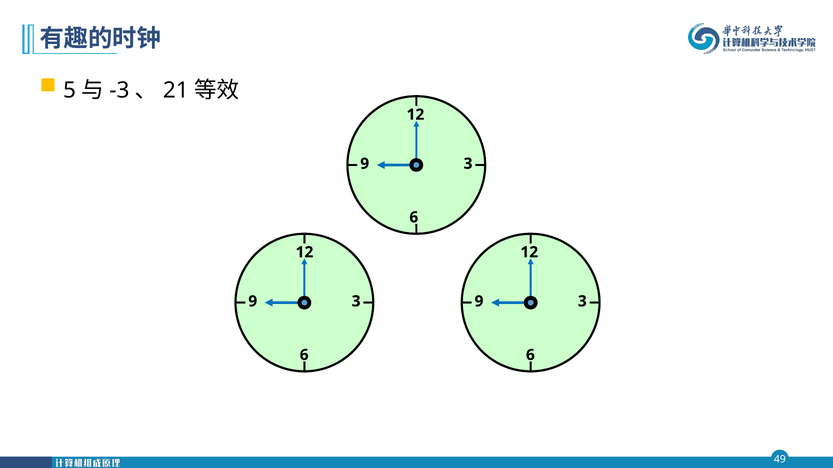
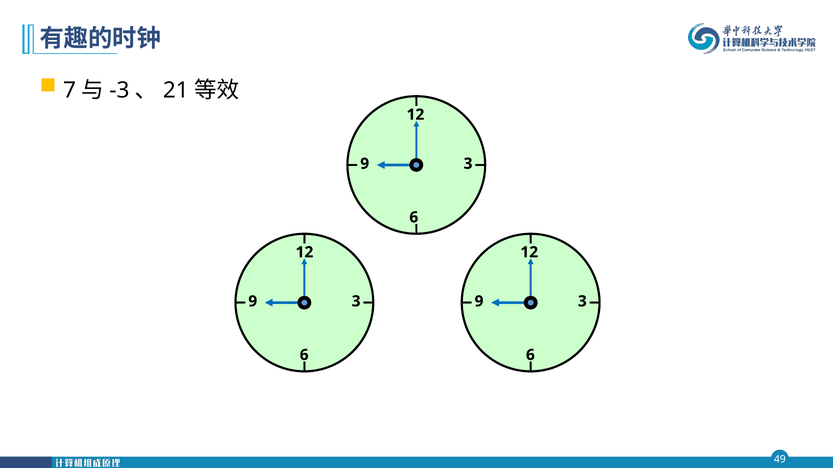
5: 5 -> 7
